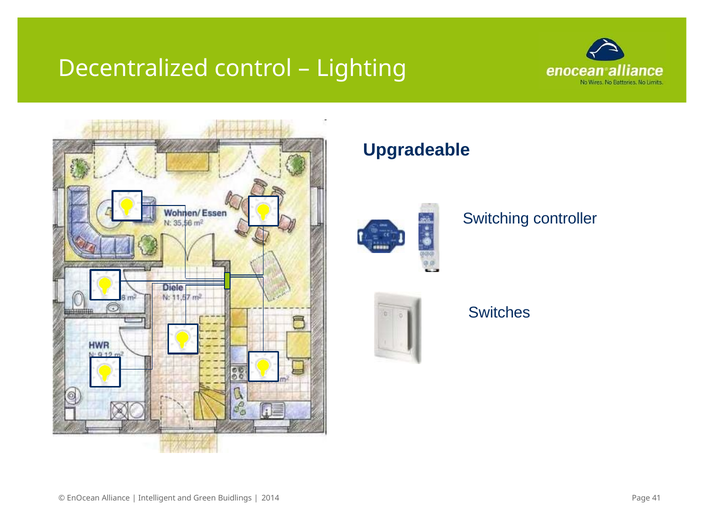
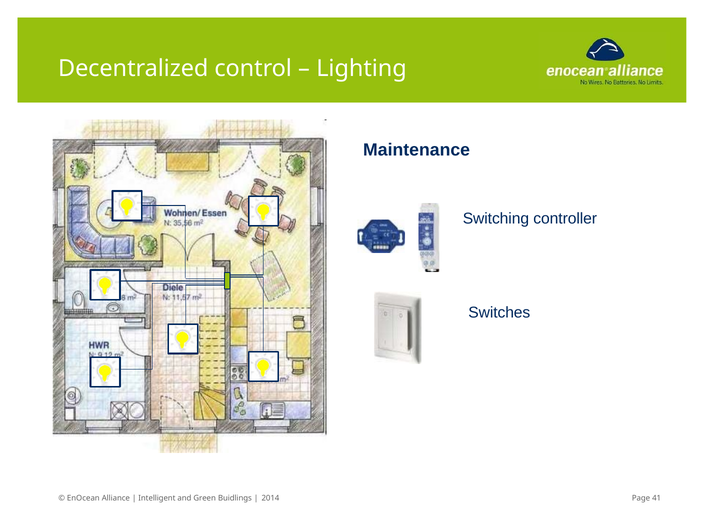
Upgradeable: Upgradeable -> Maintenance
